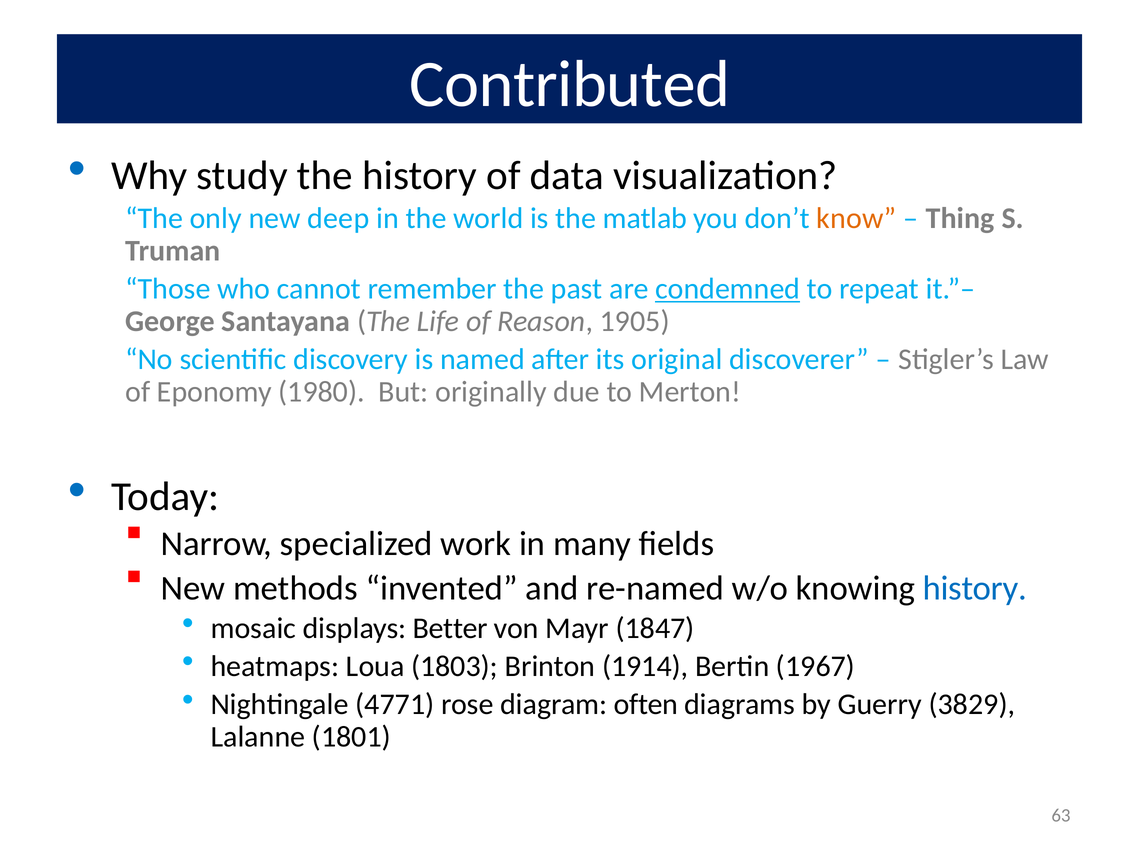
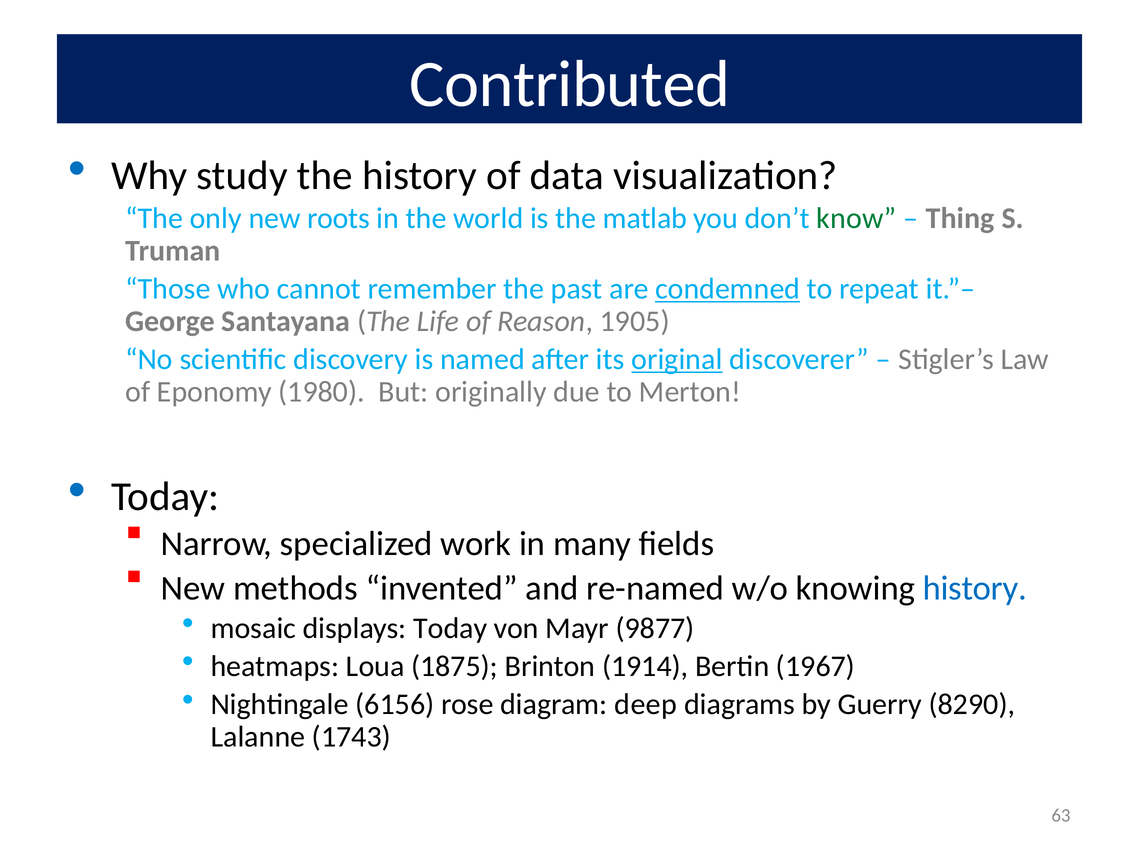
deep: deep -> roots
know colour: orange -> green
original underline: none -> present
displays Better: Better -> Today
1847: 1847 -> 9877
1803: 1803 -> 1875
4771: 4771 -> 6156
often: often -> deep
3829: 3829 -> 8290
1801: 1801 -> 1743
